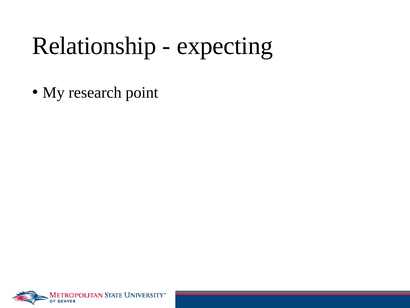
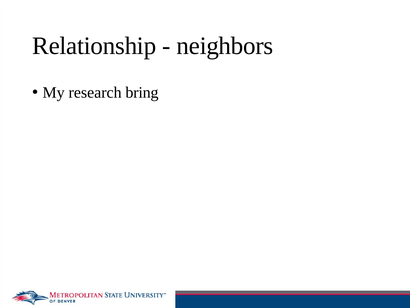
expecting: expecting -> neighbors
point: point -> bring
